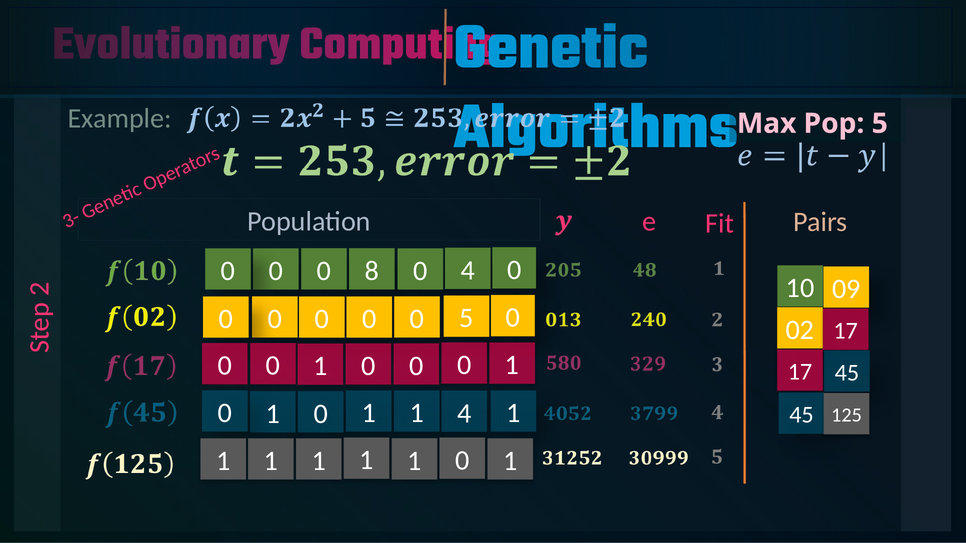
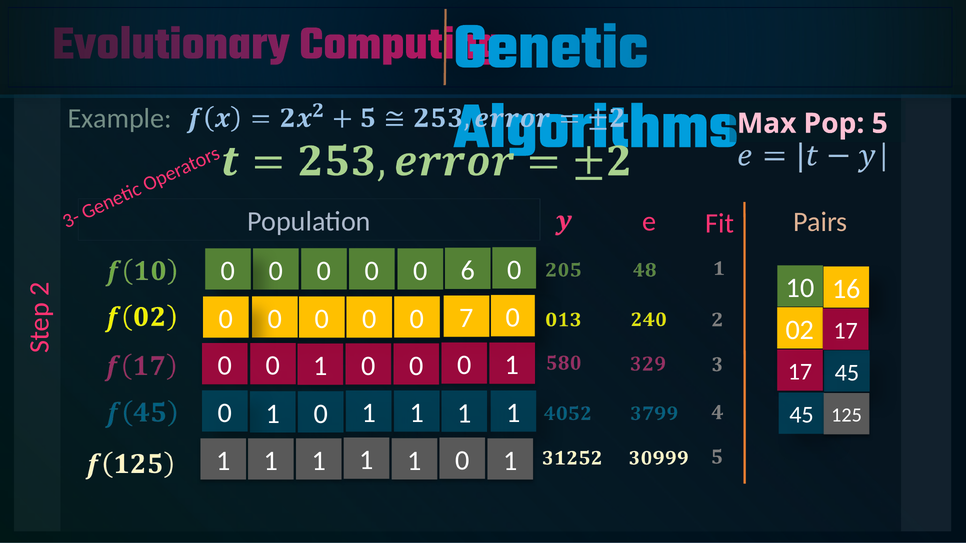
8 at (372, 271): 8 -> 0
0 4: 4 -> 6
09: 09 -> 16
0 5: 5 -> 7
4 at (464, 414): 4 -> 1
